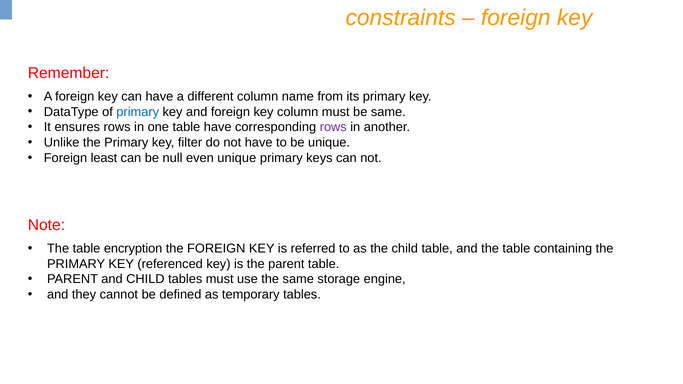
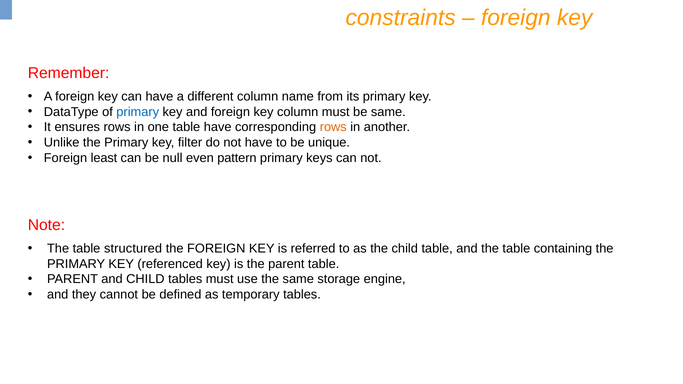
rows at (333, 127) colour: purple -> orange
even unique: unique -> pattern
encryption: encryption -> structured
